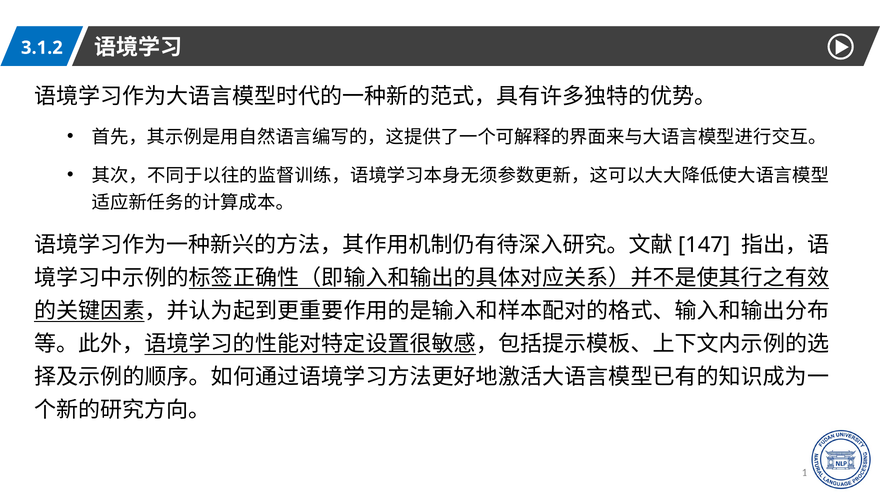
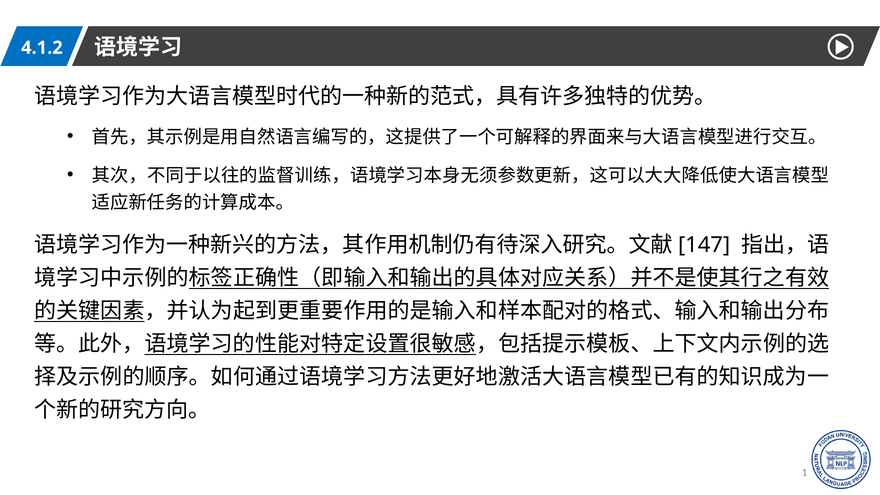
3.1.2: 3.1.2 -> 4.1.2
